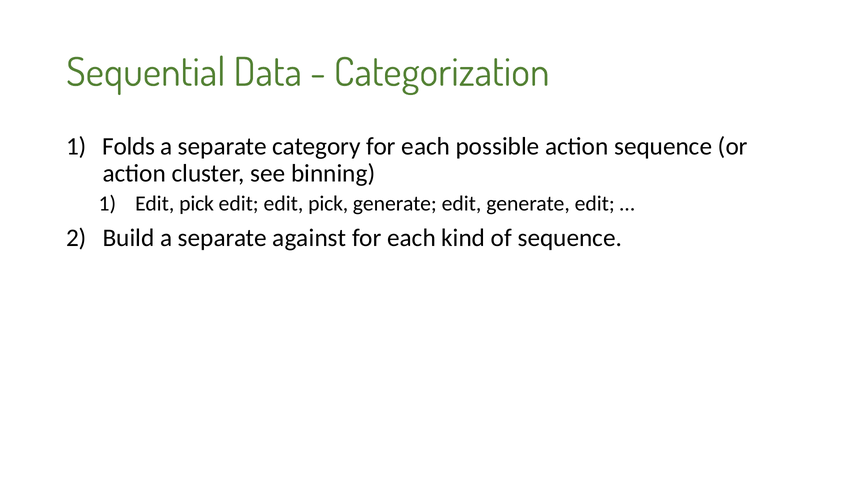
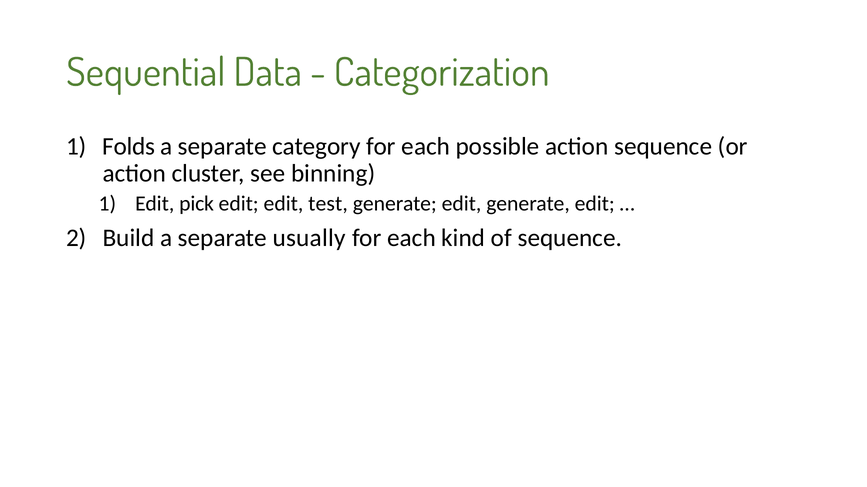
edit edit pick: pick -> test
against: against -> usually
